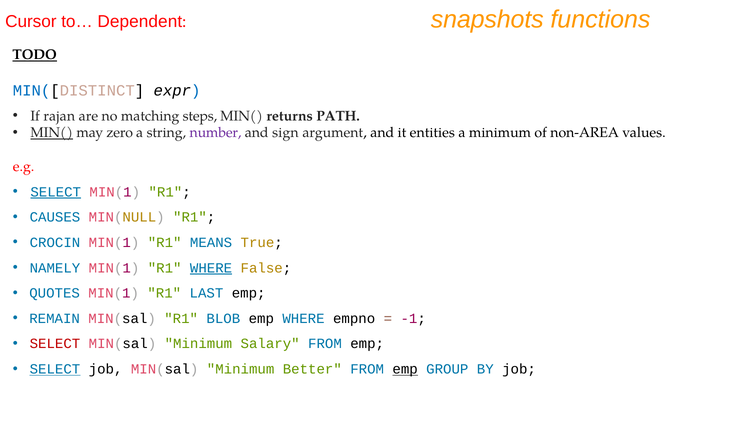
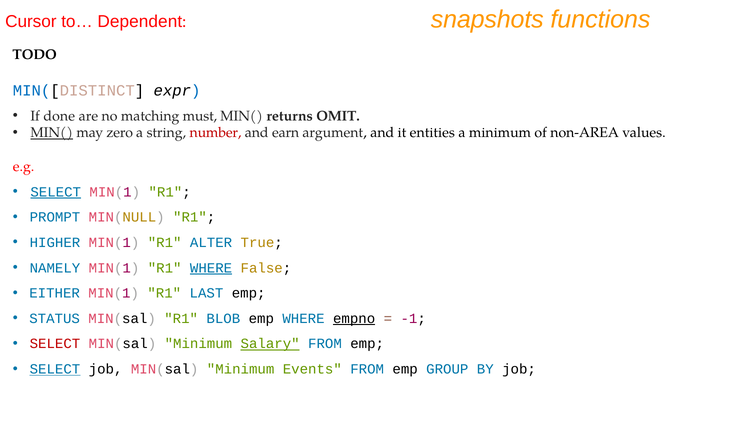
TODO underline: present -> none
rajan: rajan -> done
steps: steps -> must
PATH: PATH -> OMIT
number colour: purple -> red
sign: sign -> earn
CAUSES: CAUSES -> PROMPT
CROCIN: CROCIN -> HIGHER
MEANS: MEANS -> ALTER
QUOTES: QUOTES -> EITHER
REMAIN: REMAIN -> STATUS
empno underline: none -> present
Salary underline: none -> present
Better: Better -> Events
emp at (405, 369) underline: present -> none
